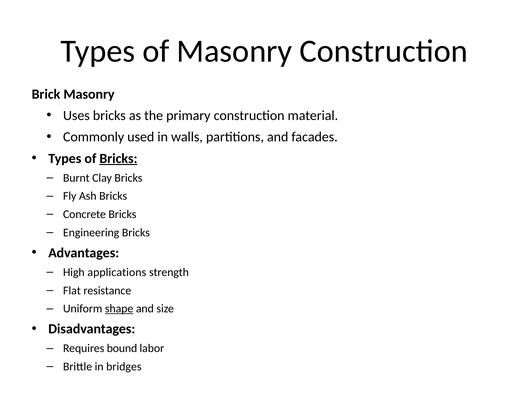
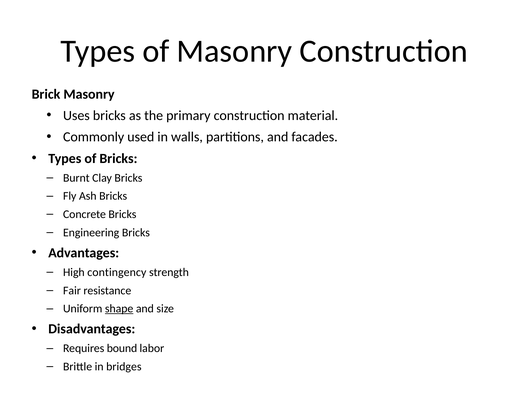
Bricks at (118, 158) underline: present -> none
applications: applications -> contingency
Flat: Flat -> Fair
